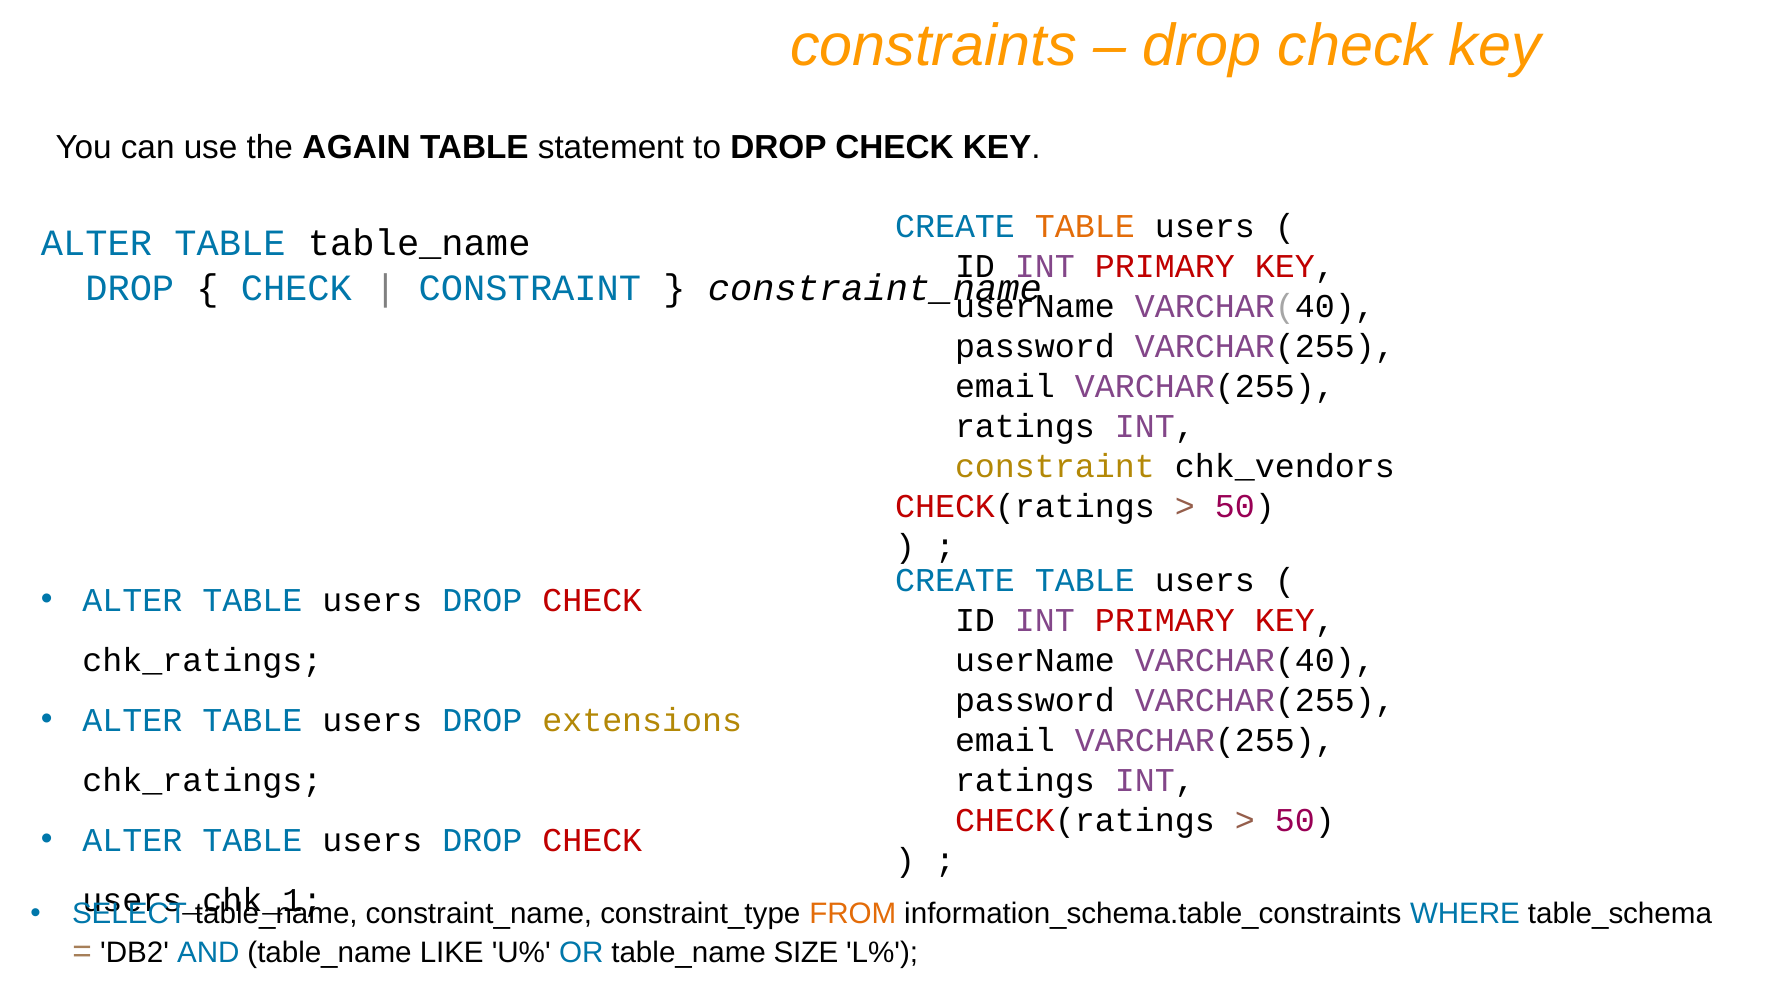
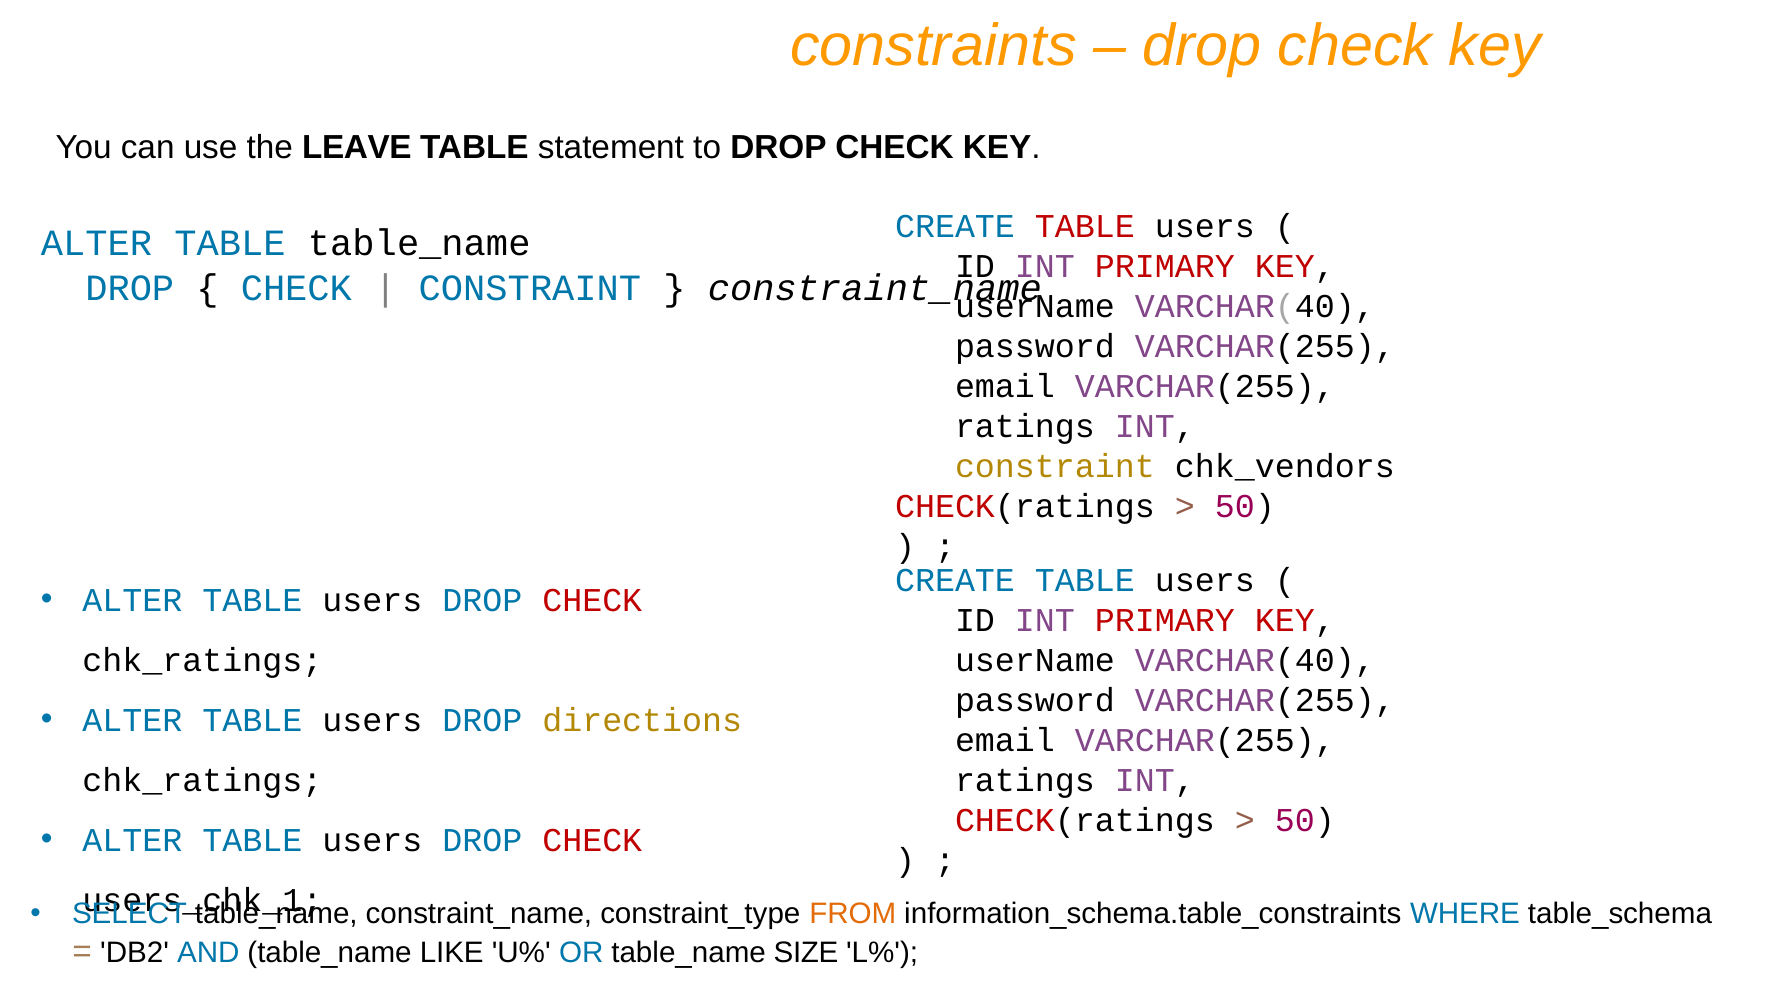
AGAIN: AGAIN -> LEAVE
TABLE at (1085, 227) colour: orange -> red
extensions: extensions -> directions
